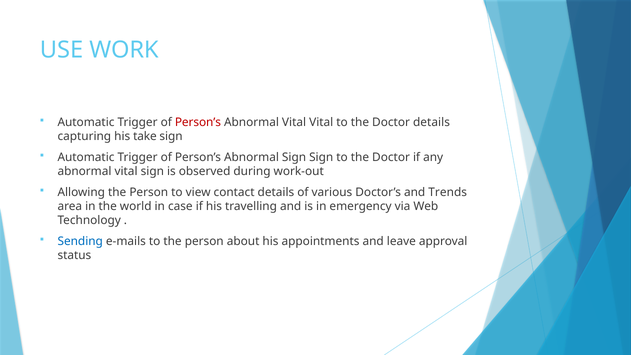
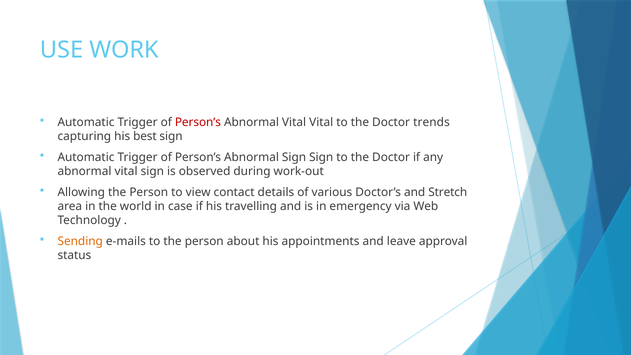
Doctor details: details -> trends
take: take -> best
Trends: Trends -> Stretch
Sending colour: blue -> orange
